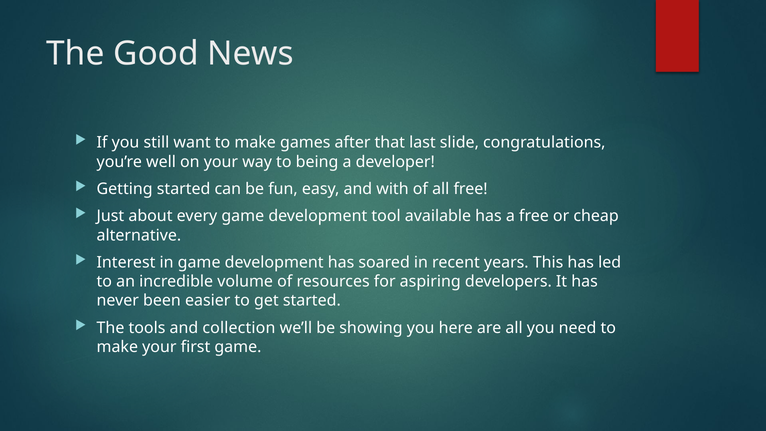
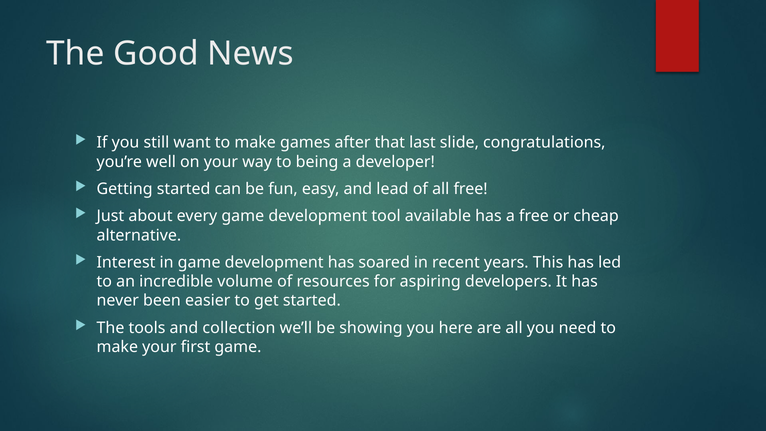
with: with -> lead
